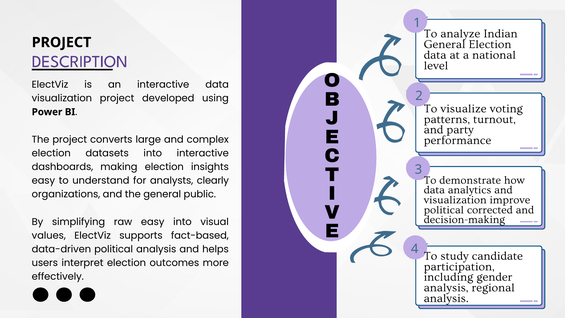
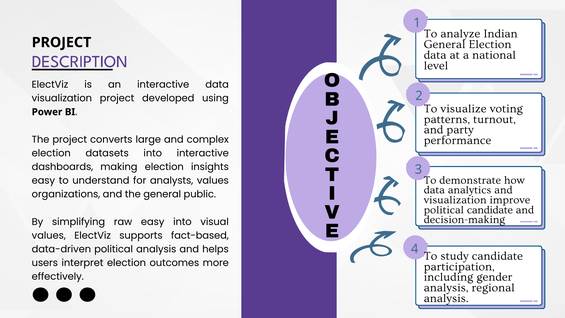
analysts clearly: clearly -> values
political corrected: corrected -> candidate
